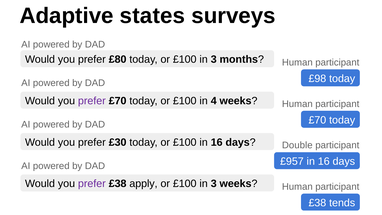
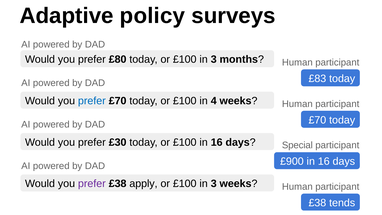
states: states -> policy
£98: £98 -> £83
prefer at (92, 101) colour: purple -> blue
Double: Double -> Special
£957: £957 -> £900
